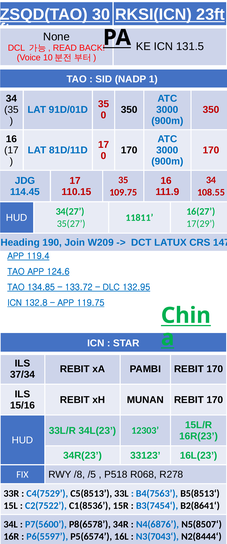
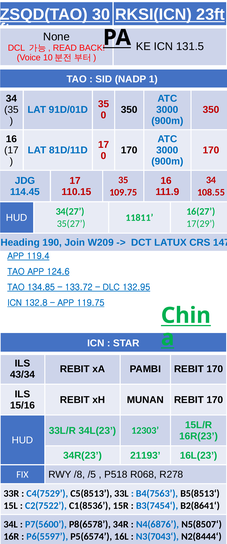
37/34: 37/34 -> 43/34
33123: 33123 -> 21193
